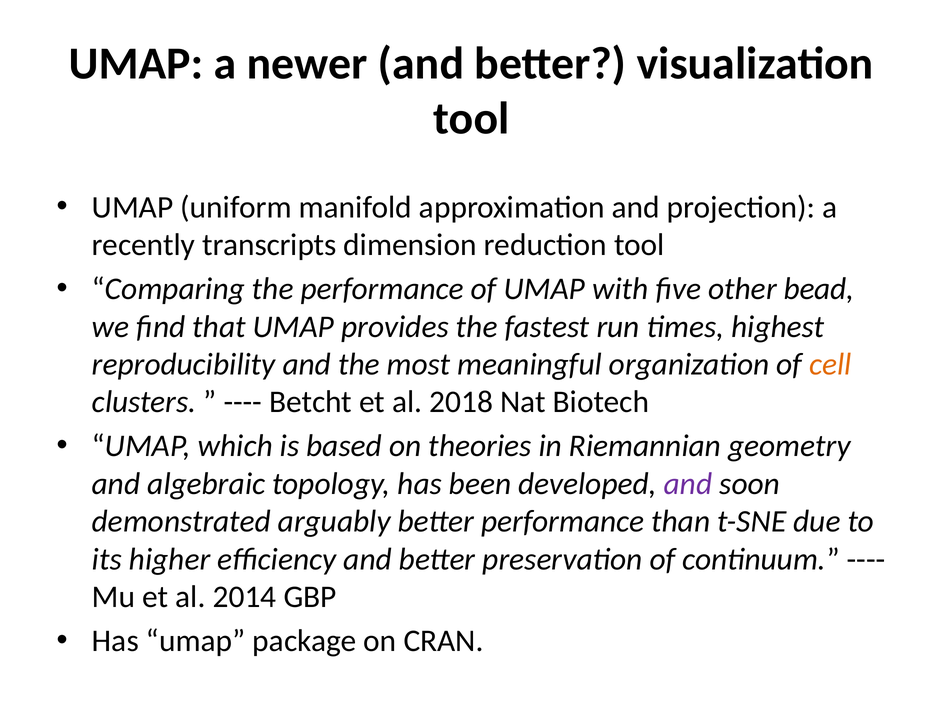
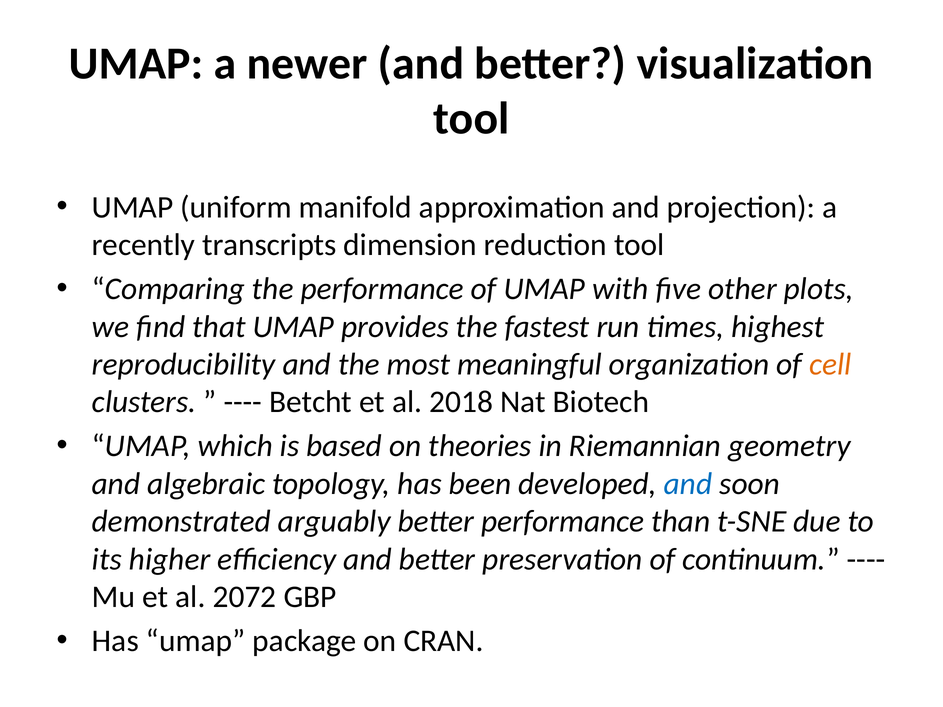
bead: bead -> plots
and at (688, 484) colour: purple -> blue
2014: 2014 -> 2072
